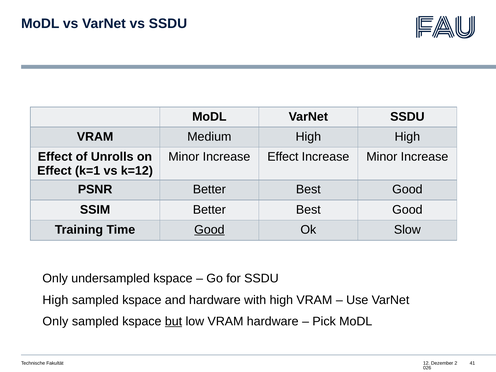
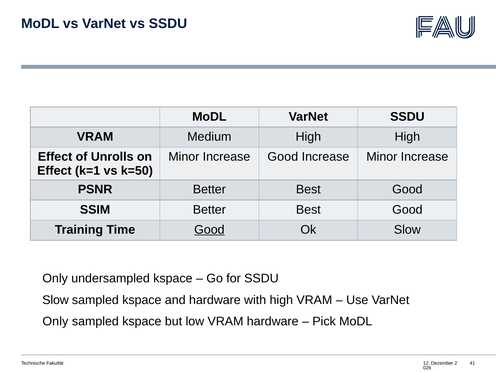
Increase Effect: Effect -> Good
k=12: k=12 -> k=50
High at (55, 300): High -> Slow
but underline: present -> none
